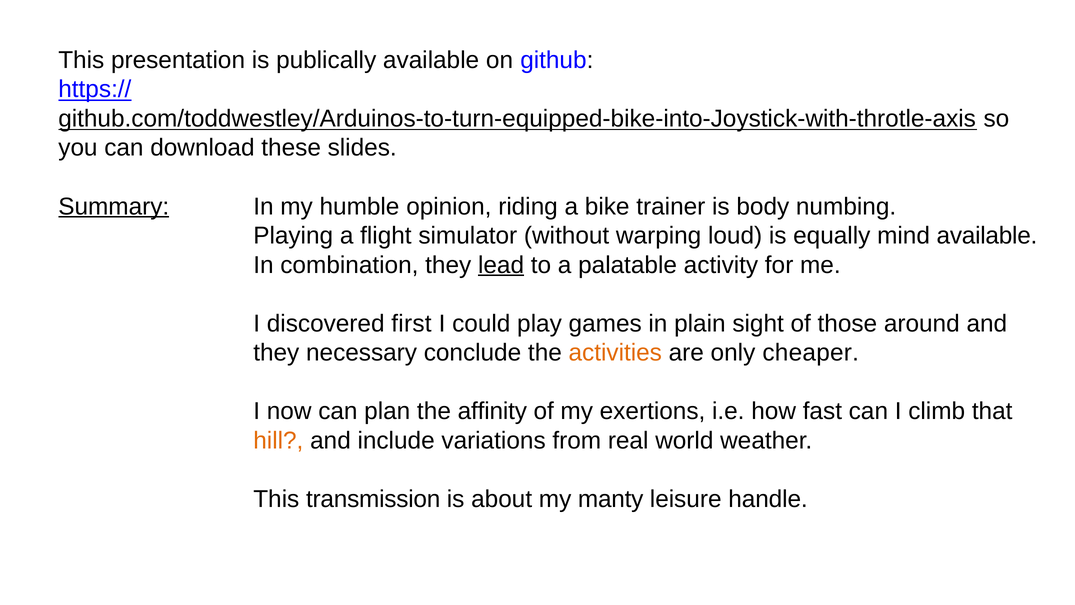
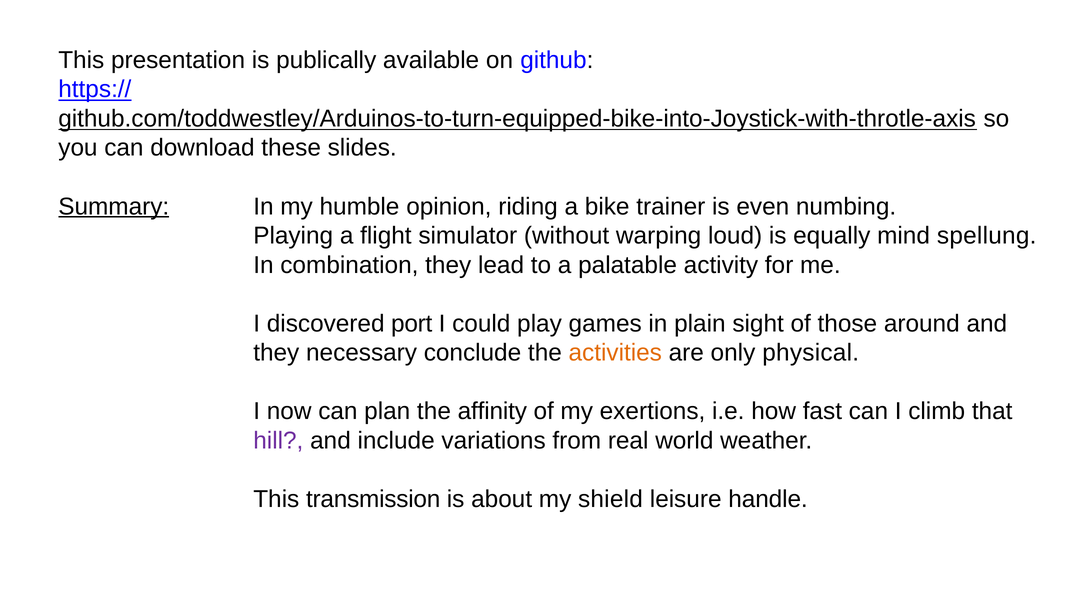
body: body -> even
mind available: available -> spellung
lead underline: present -> none
first: first -> port
cheaper: cheaper -> physical
hill colour: orange -> purple
manty: manty -> shield
